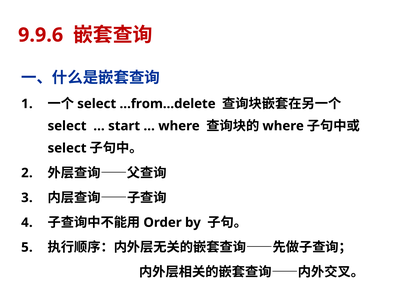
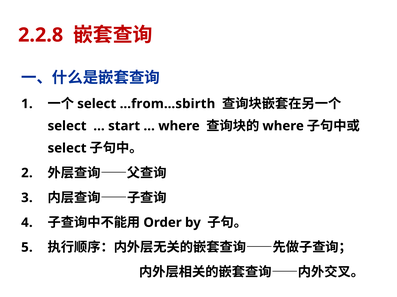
9.9.6: 9.9.6 -> 2.2.8
…from…delete: …from…delete -> …from…sbirth
